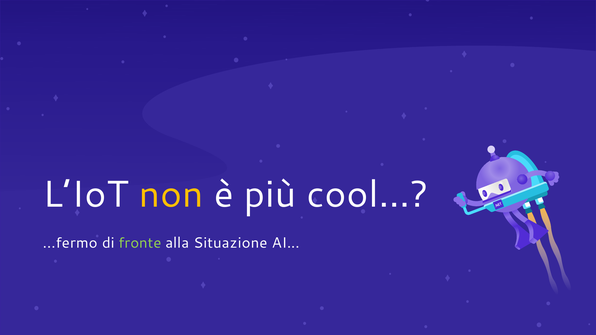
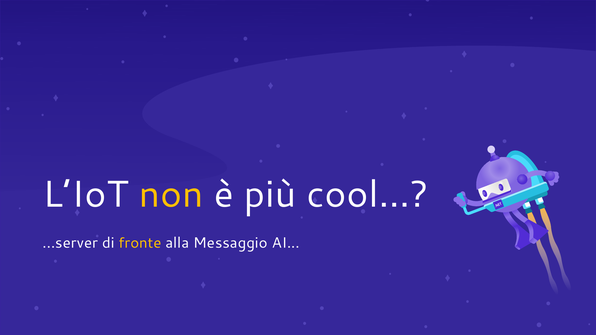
...fermo: ...fermo -> ...server
fronte colour: light green -> yellow
Situazione: Situazione -> Messaggio
